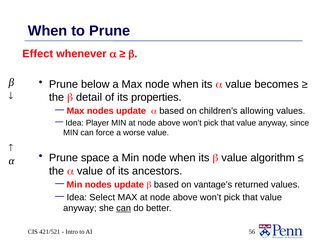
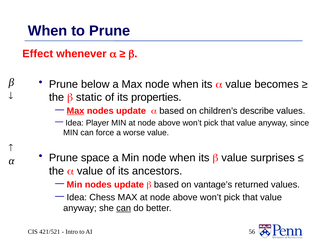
detail: detail -> static
Max at (76, 111) underline: none -> present
allowing: allowing -> describe
algorithm: algorithm -> surprises
Select: Select -> Chess
